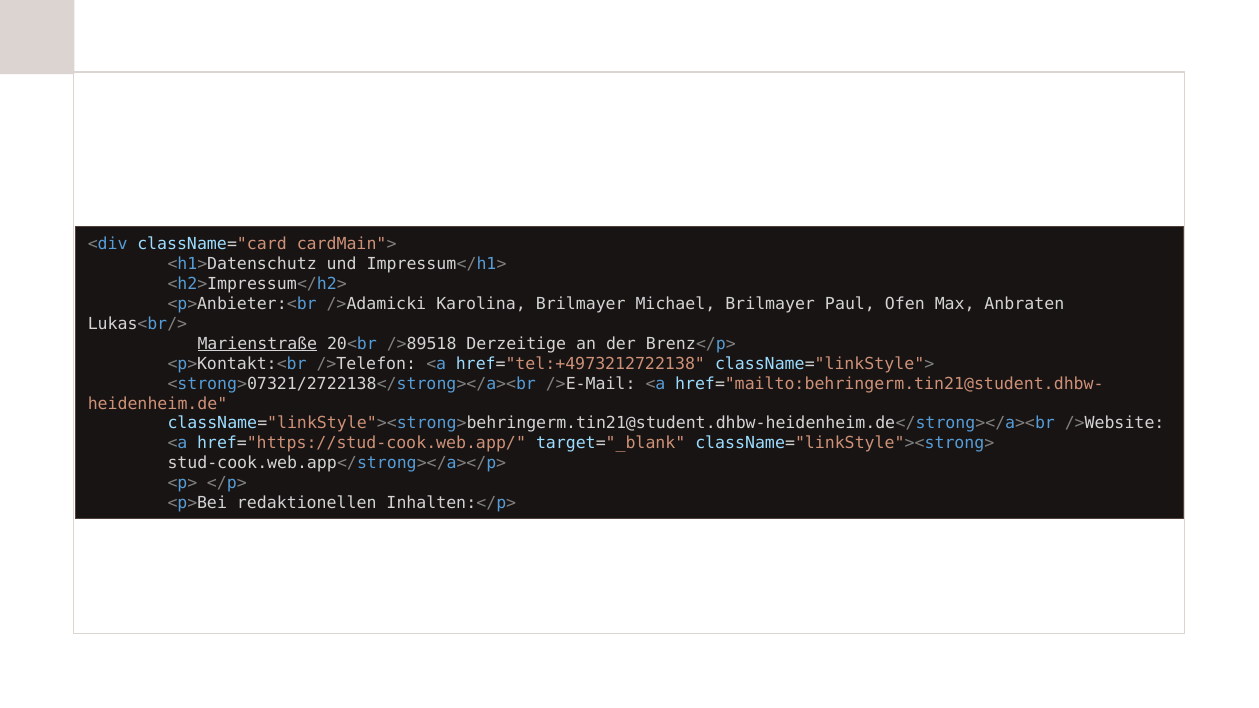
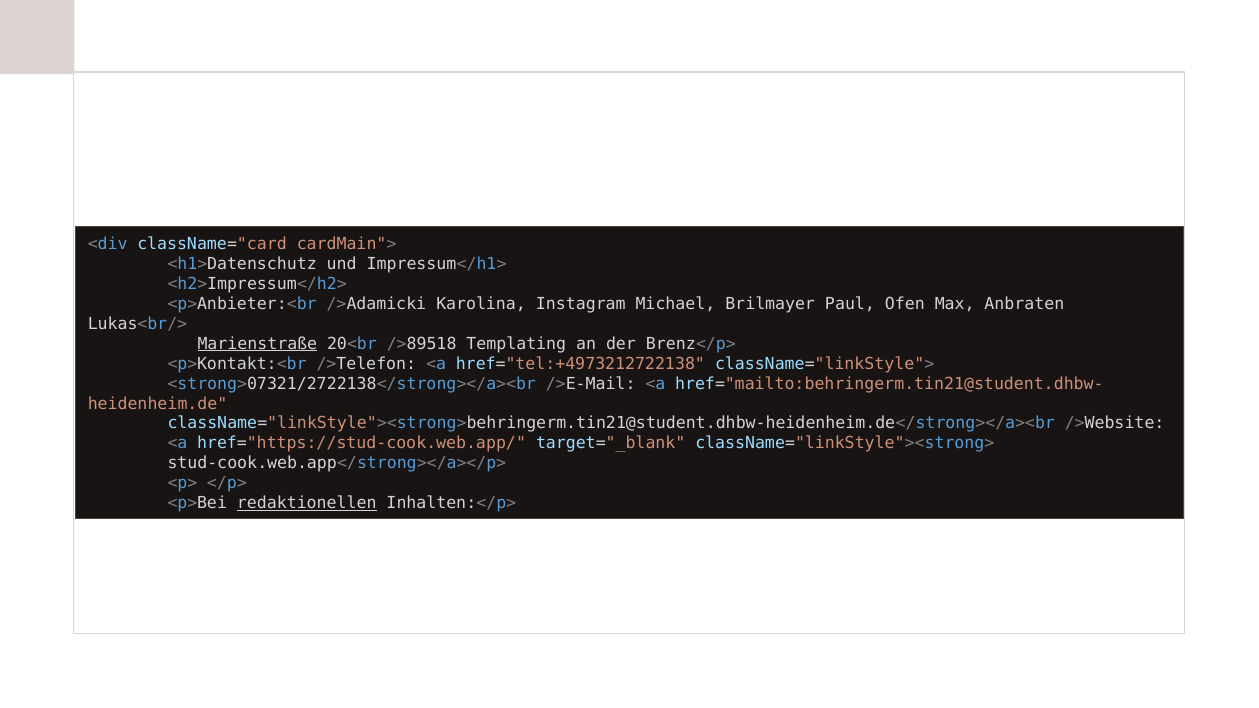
Karolina Brilmayer: Brilmayer -> Instagram
Derzeitige: Derzeitige -> Templating
redaktionellen underline: none -> present
